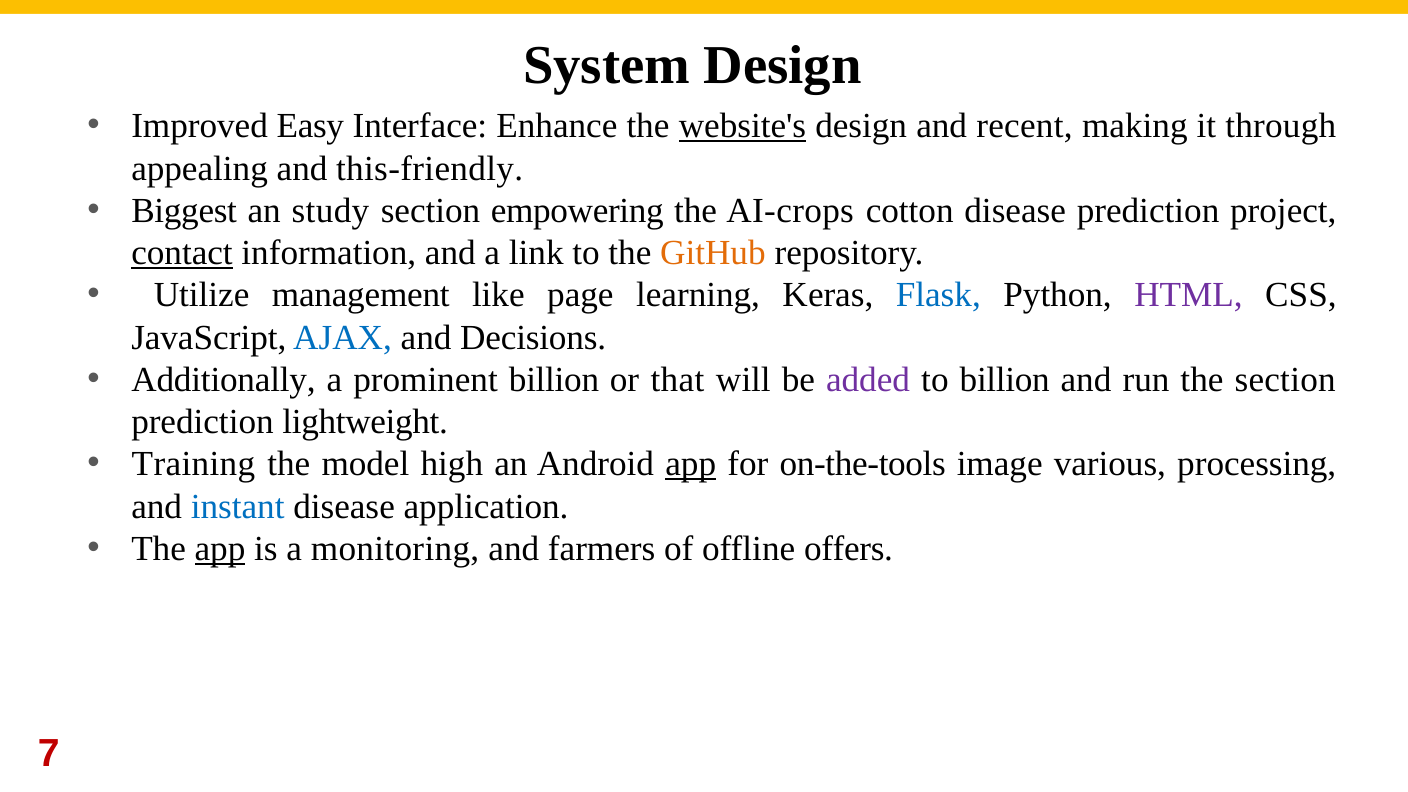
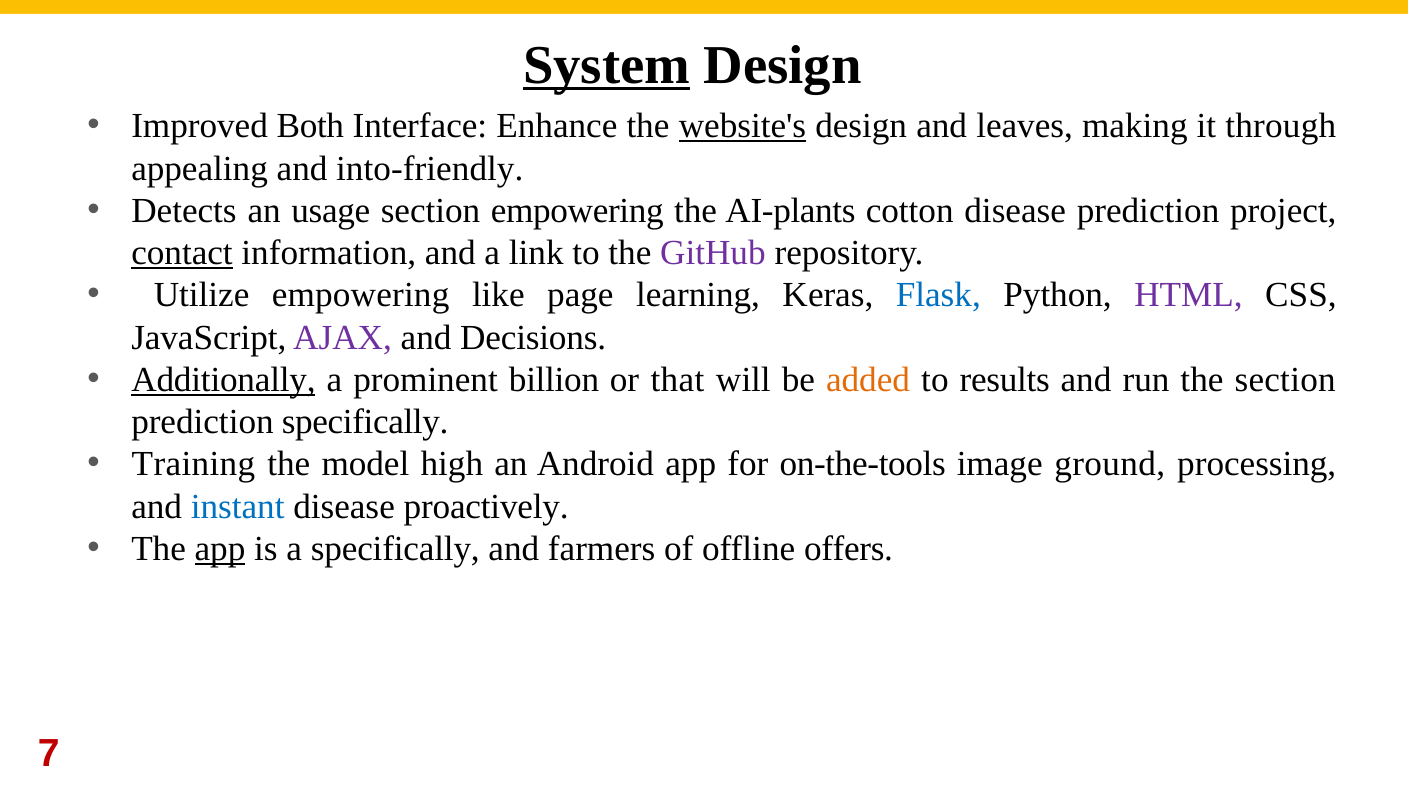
System underline: none -> present
Easy: Easy -> Both
recent: recent -> leaves
this-friendly: this-friendly -> into-friendly
Biggest: Biggest -> Detects
study: study -> usage
AI-crops: AI-crops -> AI-plants
GitHub colour: orange -> purple
Utilize management: management -> empowering
AJAX colour: blue -> purple
Additionally underline: none -> present
added colour: purple -> orange
to billion: billion -> results
prediction lightweight: lightweight -> specifically
app at (691, 464) underline: present -> none
various: various -> ground
application: application -> proactively
a monitoring: monitoring -> specifically
